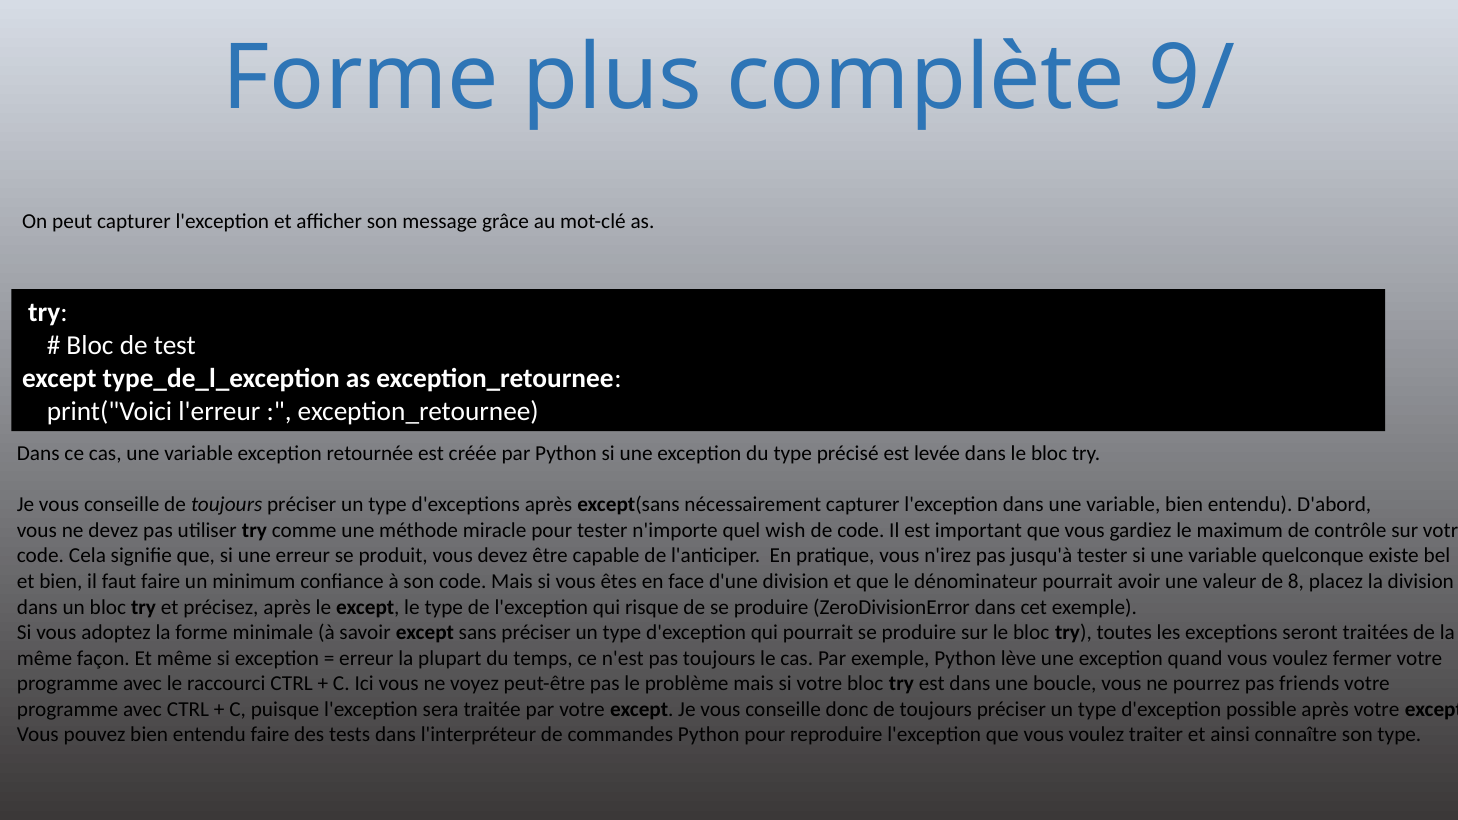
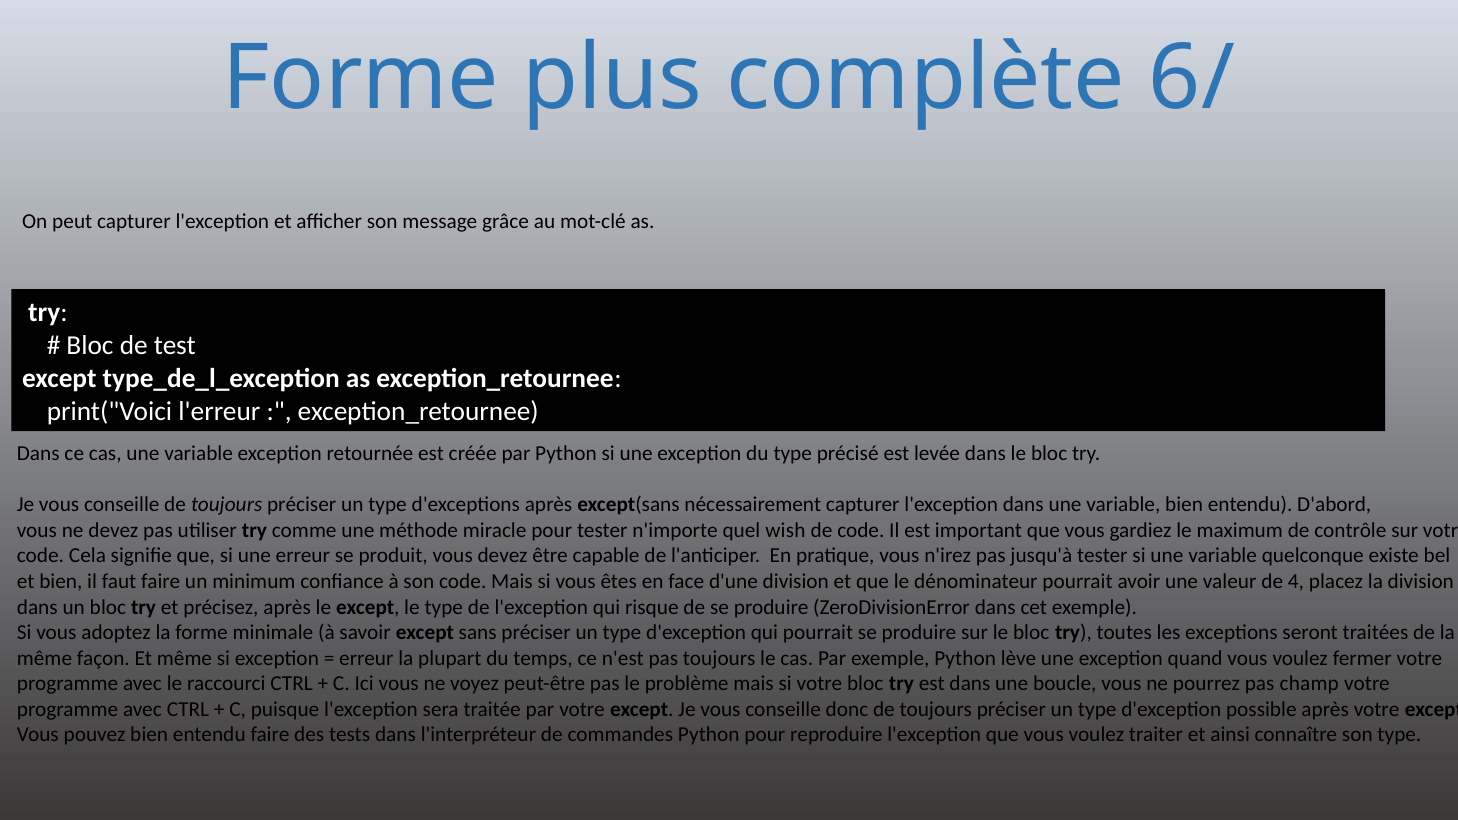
9/: 9/ -> 6/
8: 8 -> 4
friends: friends -> champ
